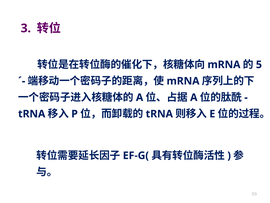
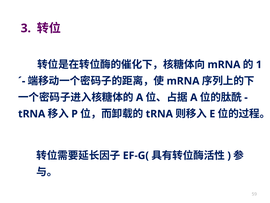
5: 5 -> 1
